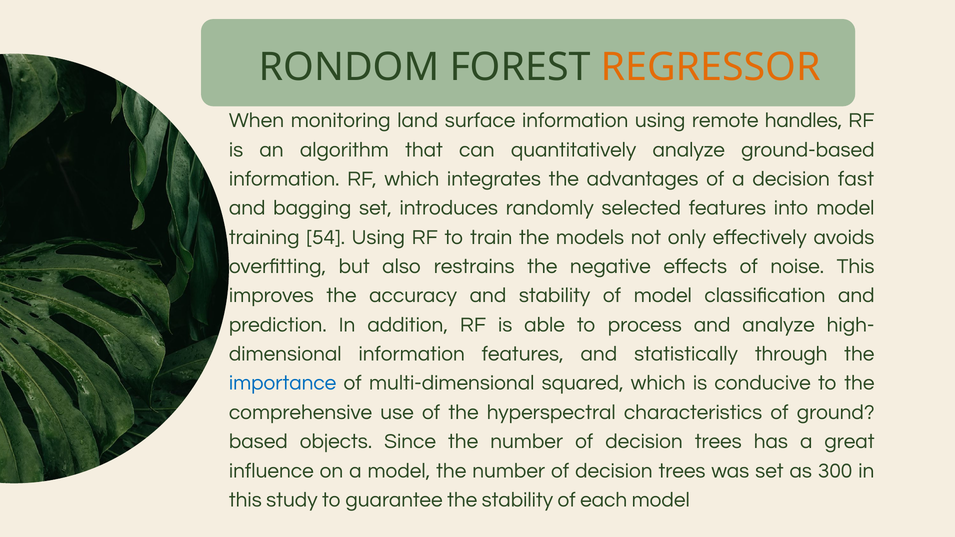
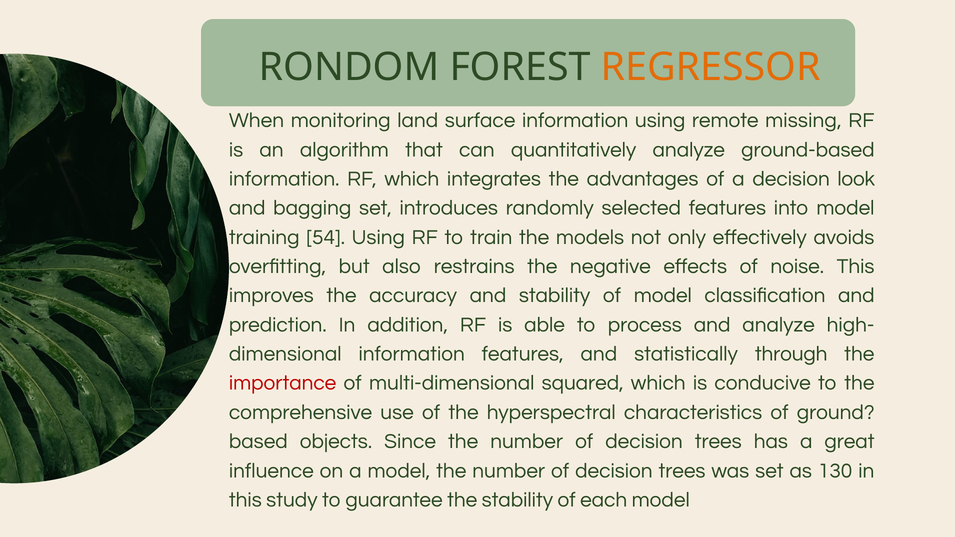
handles: handles -> missing
fast: fast -> look
importance colour: blue -> red
300: 300 -> 130
